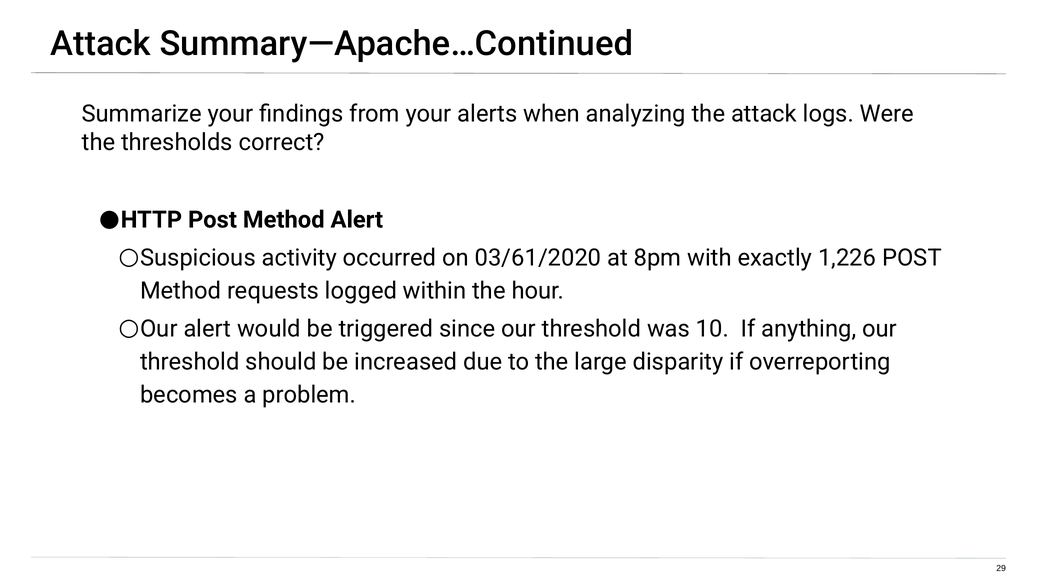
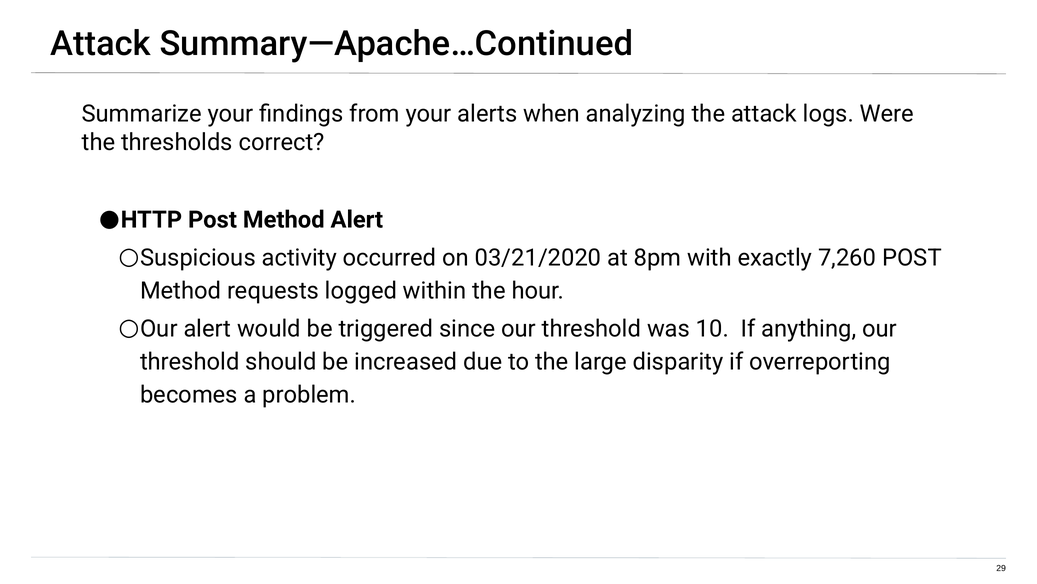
03/61/2020: 03/61/2020 -> 03/21/2020
1,226: 1,226 -> 7,260
